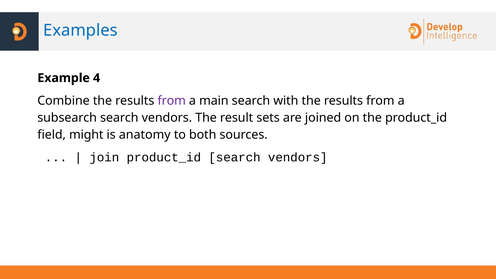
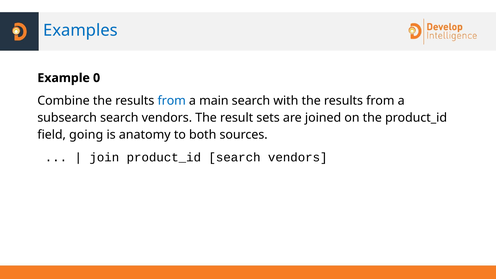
4: 4 -> 0
from at (172, 101) colour: purple -> blue
might: might -> going
